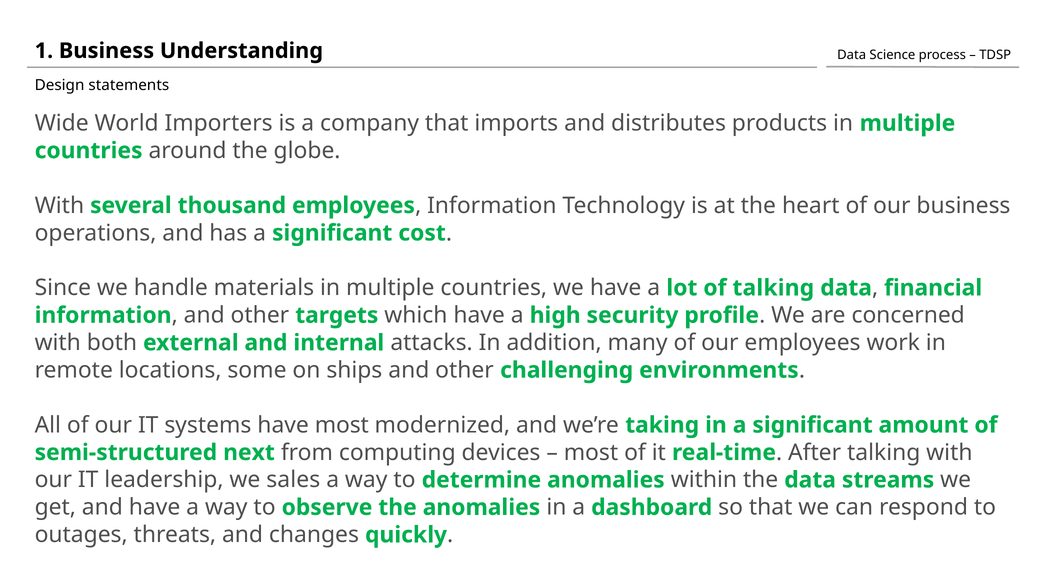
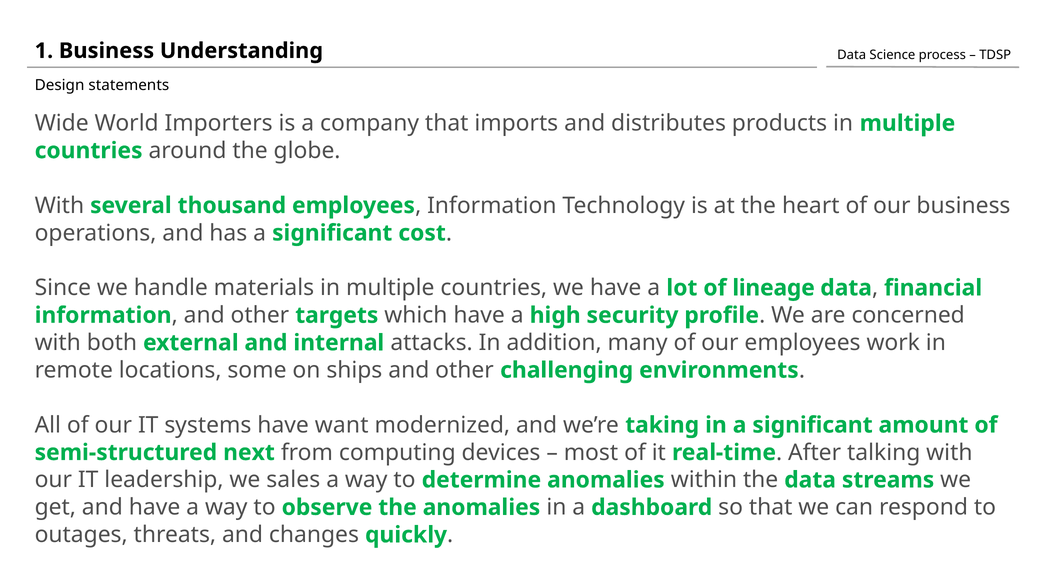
of talking: talking -> lineage
have most: most -> want
